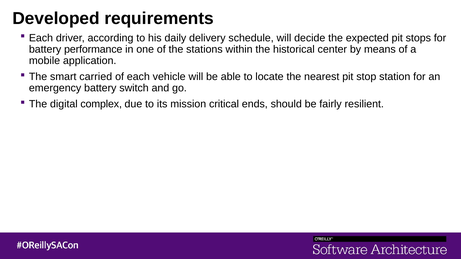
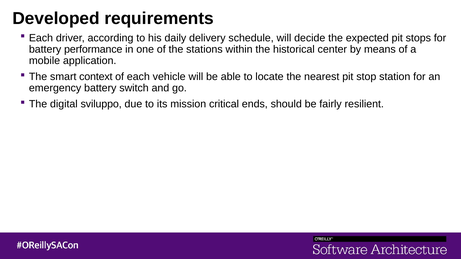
carried: carried -> context
complex: complex -> sviluppo
